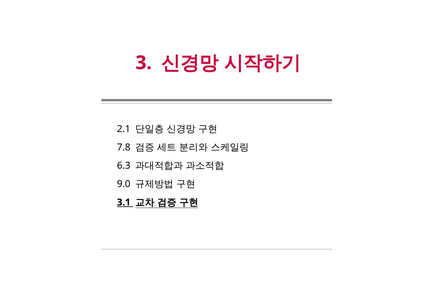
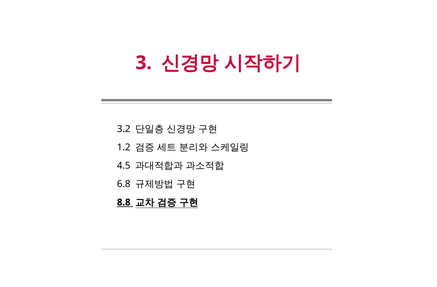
2.1: 2.1 -> 3.2
7.8: 7.8 -> 1.2
6.3: 6.3 -> 4.5
9.0: 9.0 -> 6.8
3.1: 3.1 -> 8.8
